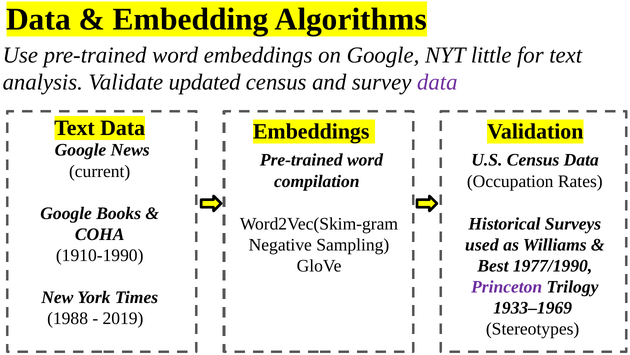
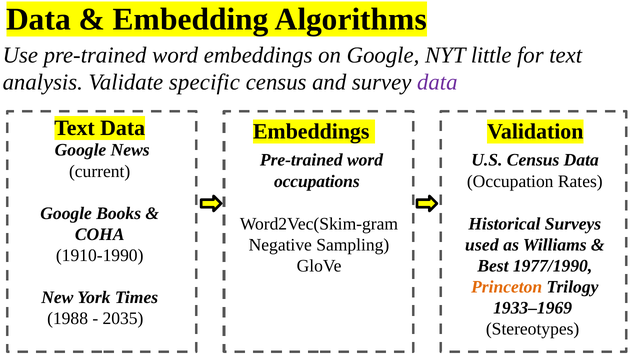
updated: updated -> specific
compilation: compilation -> occupations
Princeton colour: purple -> orange
2019: 2019 -> 2035
